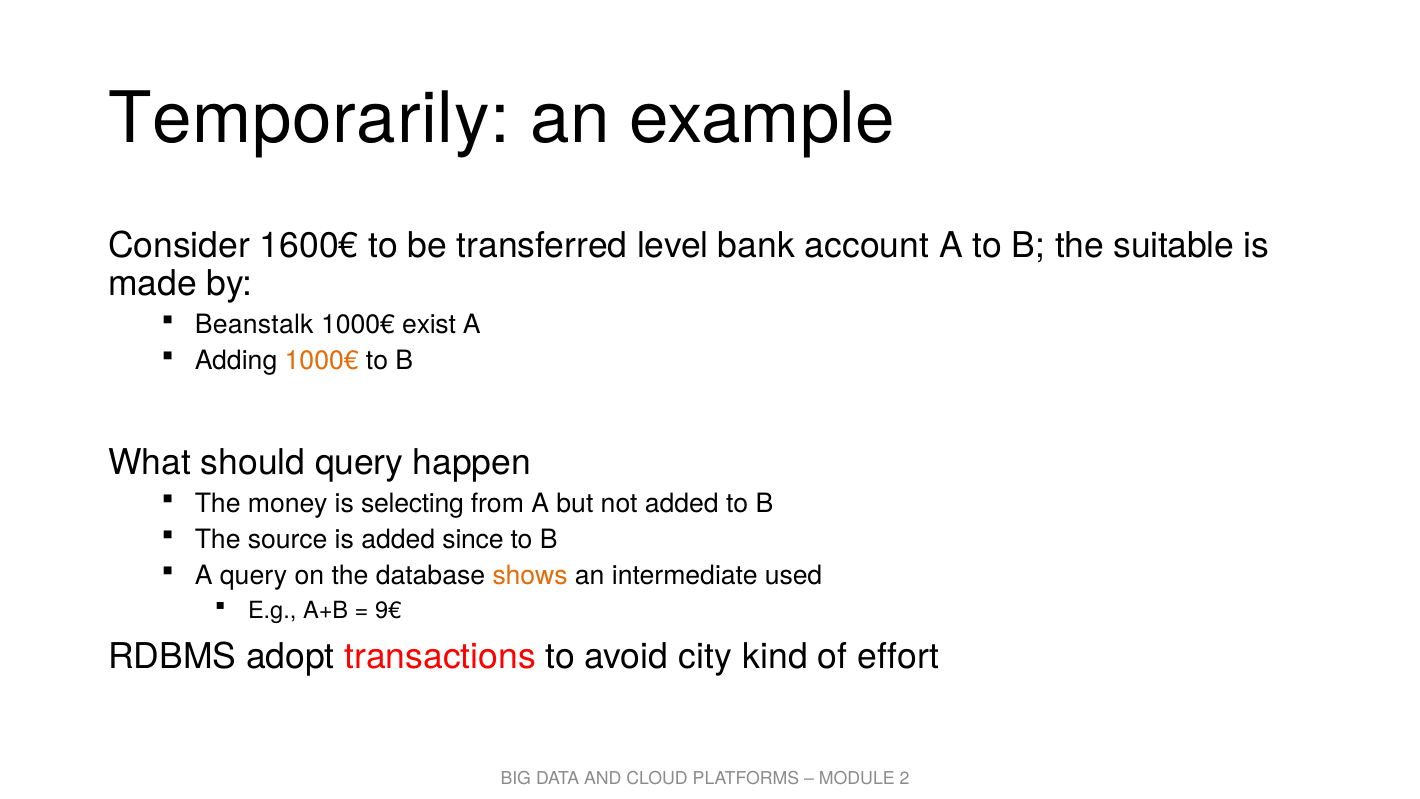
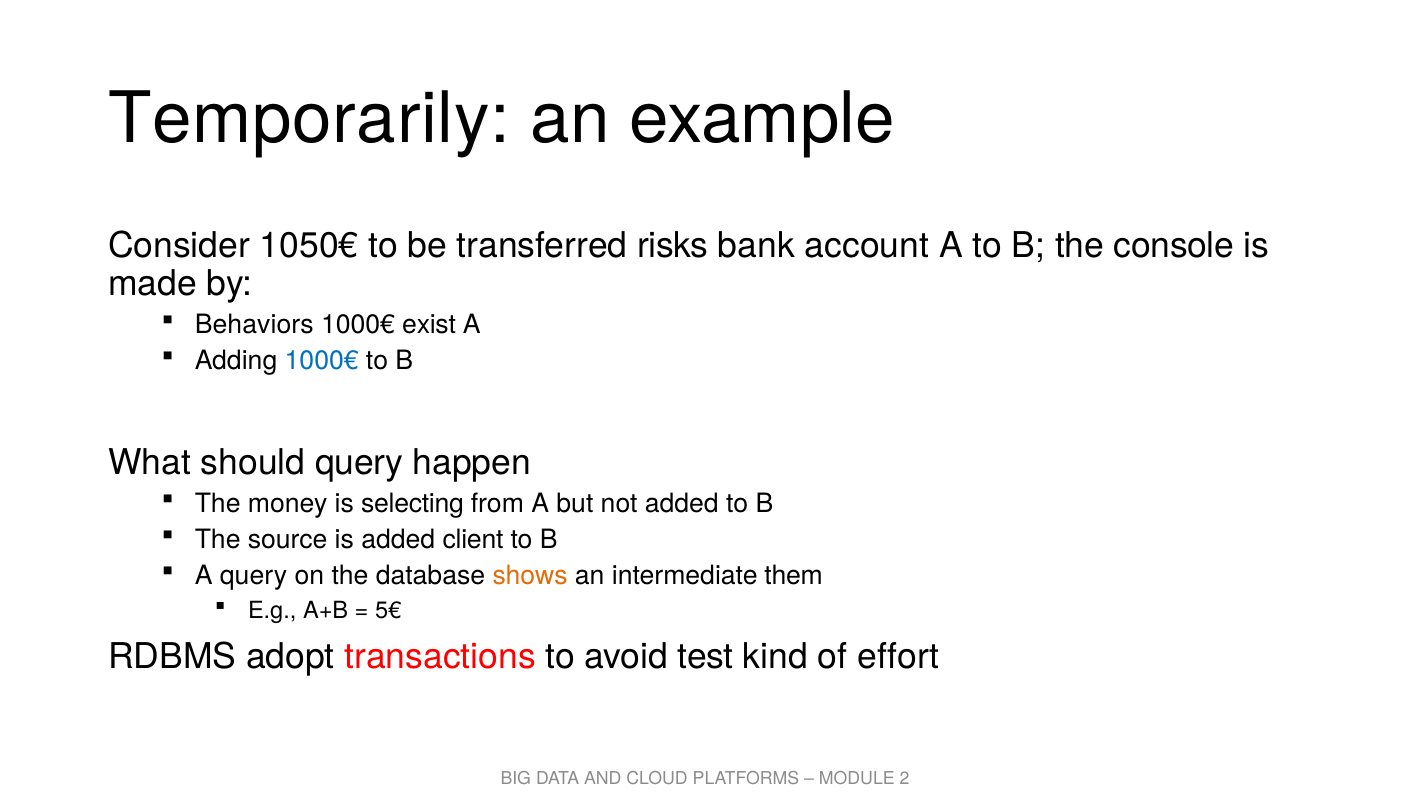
1600€: 1600€ -> 1050€
level: level -> risks
suitable: suitable -> console
Beanstalk: Beanstalk -> Behaviors
1000€ at (322, 361) colour: orange -> blue
since: since -> client
used: used -> them
9€: 9€ -> 5€
city: city -> test
